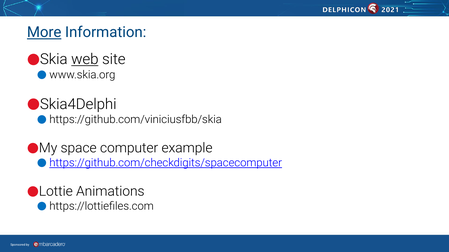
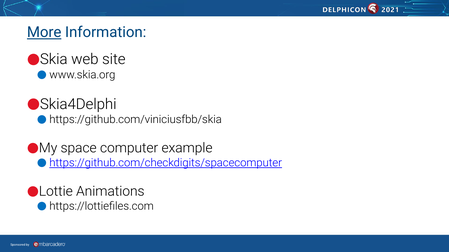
web underline: present -> none
